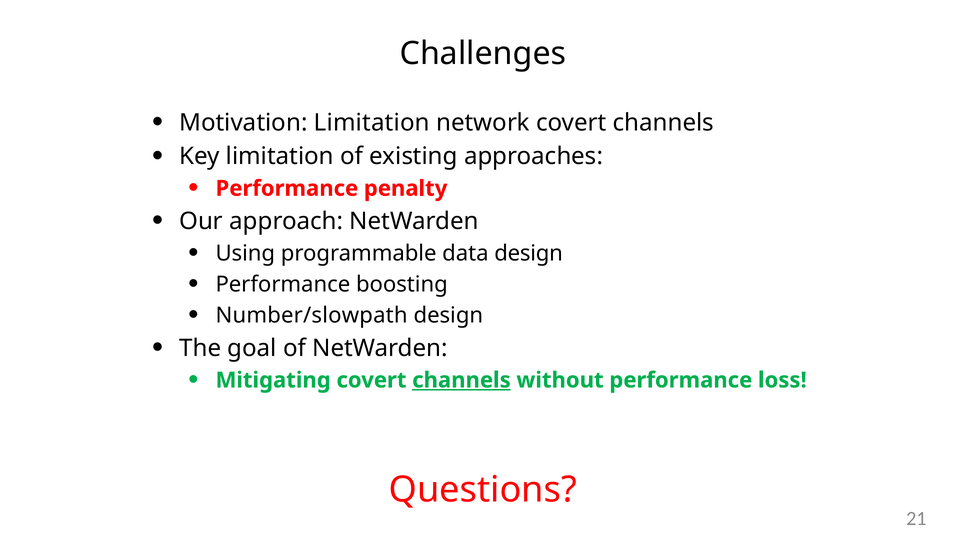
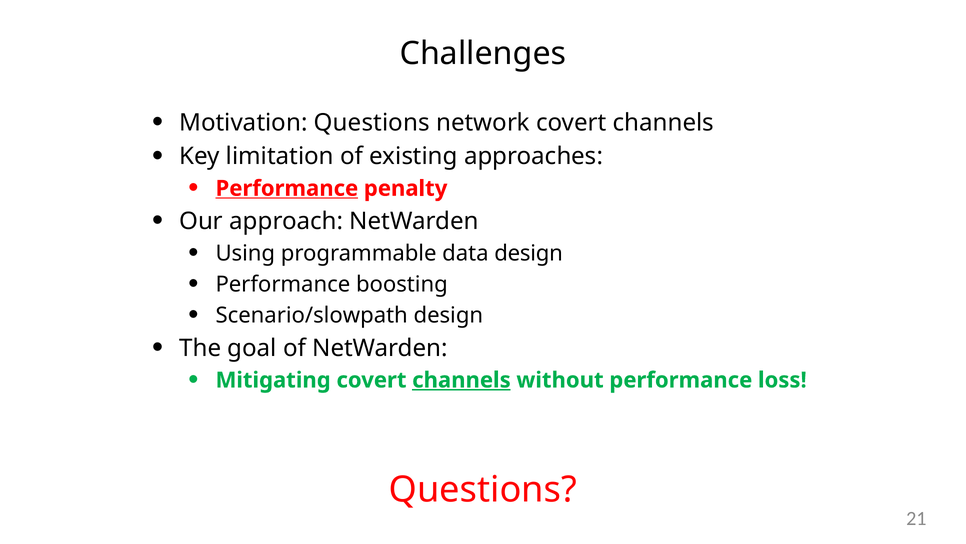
Motivation Limitation: Limitation -> Questions
Performance at (287, 188) underline: none -> present
Number/slowpath: Number/slowpath -> Scenario/slowpath
